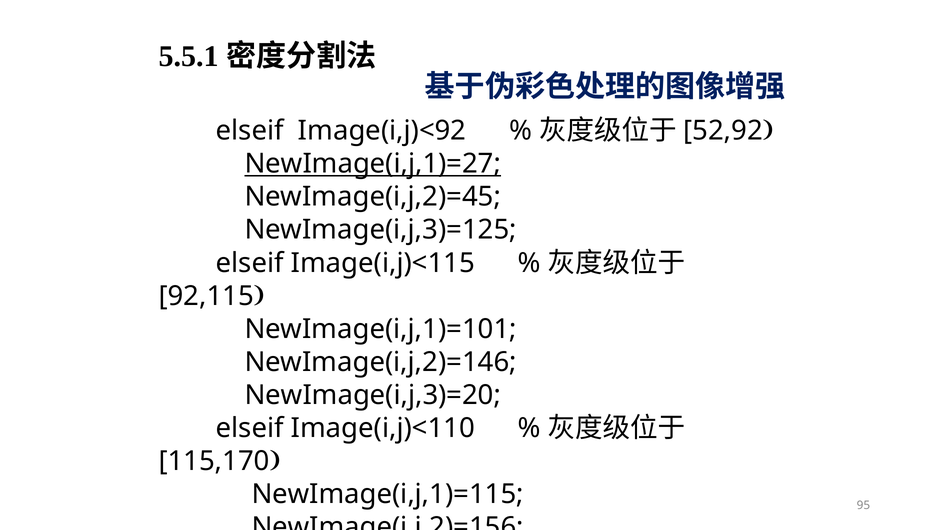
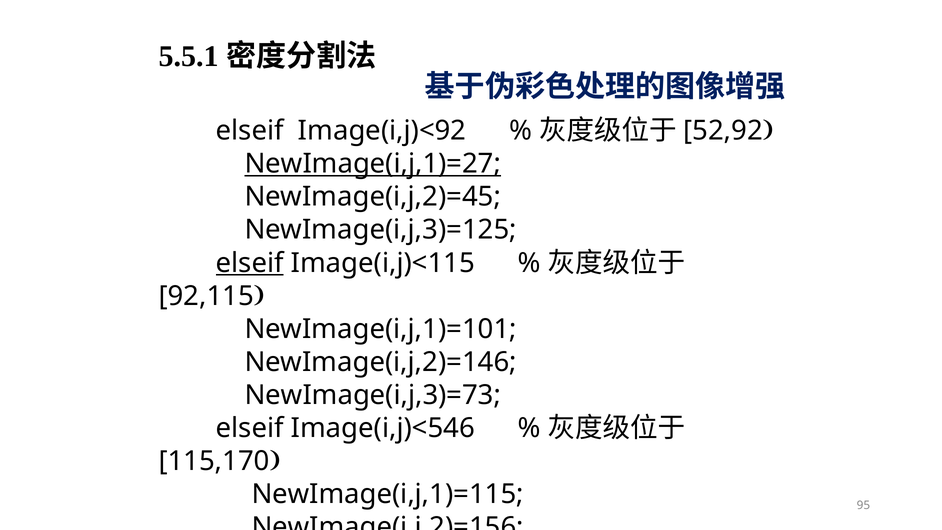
elseif at (250, 263) underline: none -> present
NewImage(i,j,3)=20: NewImage(i,j,3)=20 -> NewImage(i,j,3)=73
Image(i,j)<110: Image(i,j)<110 -> Image(i,j)<546
